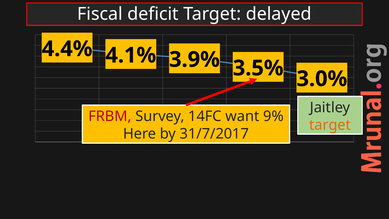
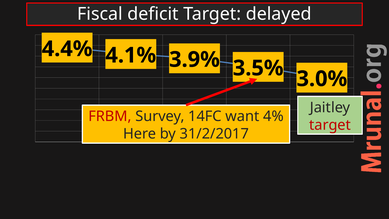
9%: 9% -> 4%
target at (330, 125) colour: orange -> red
31/7/2017: 31/7/2017 -> 31/2/2017
